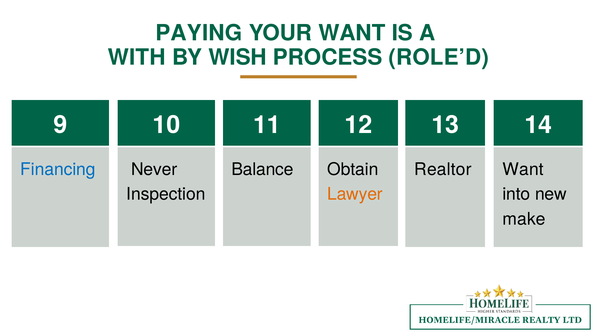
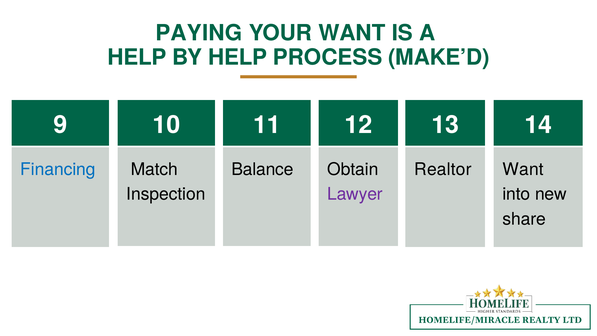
WITH at (137, 57): WITH -> HELP
BY WISH: WISH -> HELP
ROLE’D: ROLE’D -> MAKE’D
Never: Never -> Match
Lawyer colour: orange -> purple
make: make -> share
